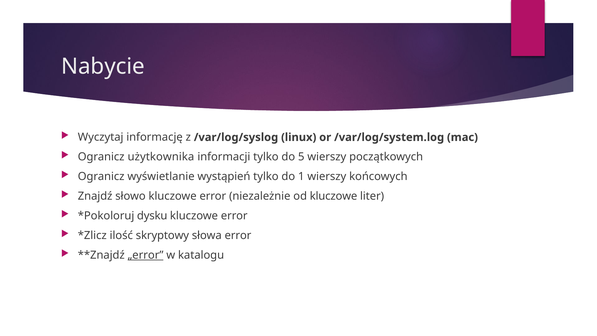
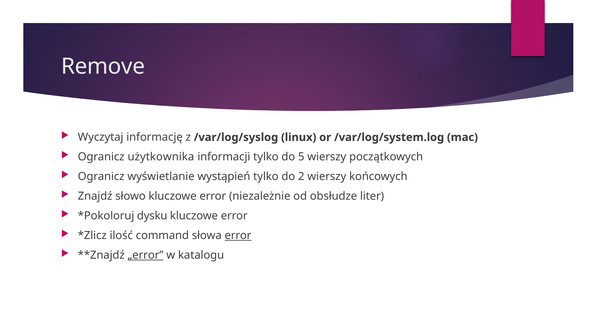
Nabycie: Nabycie -> Remove
1: 1 -> 2
od kluczowe: kluczowe -> obsłudze
skryptowy: skryptowy -> command
error at (238, 235) underline: none -> present
